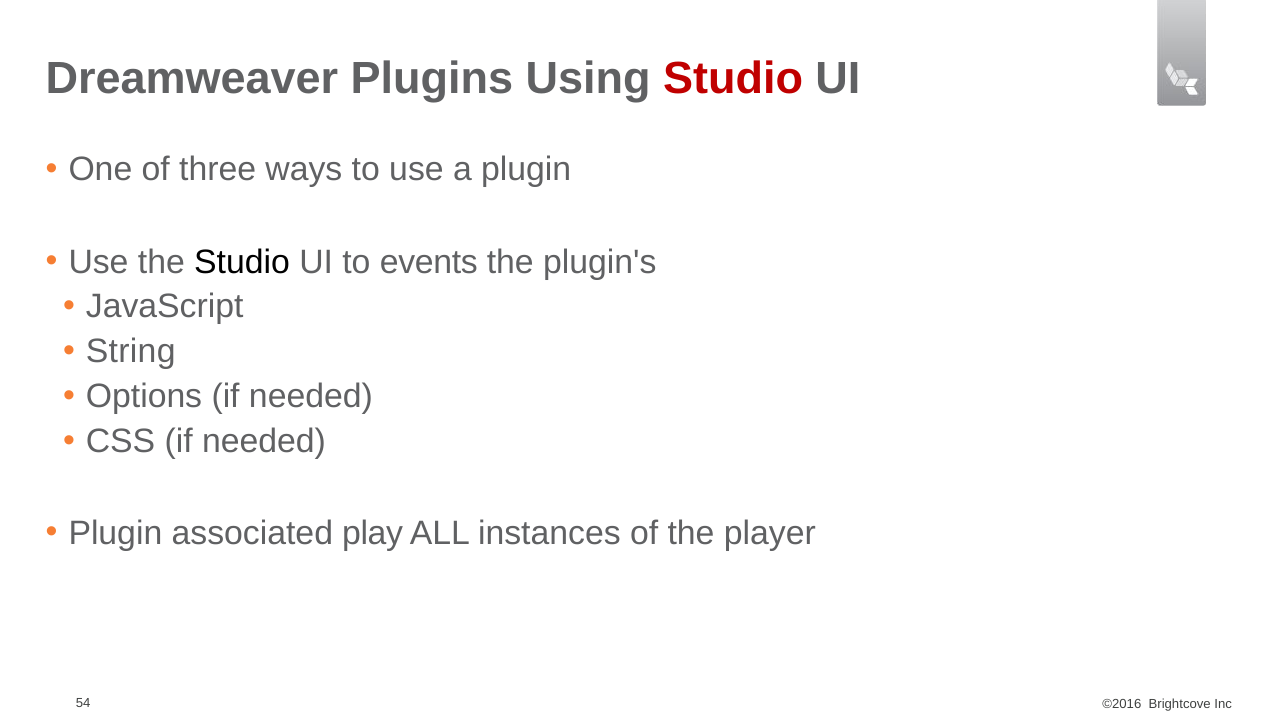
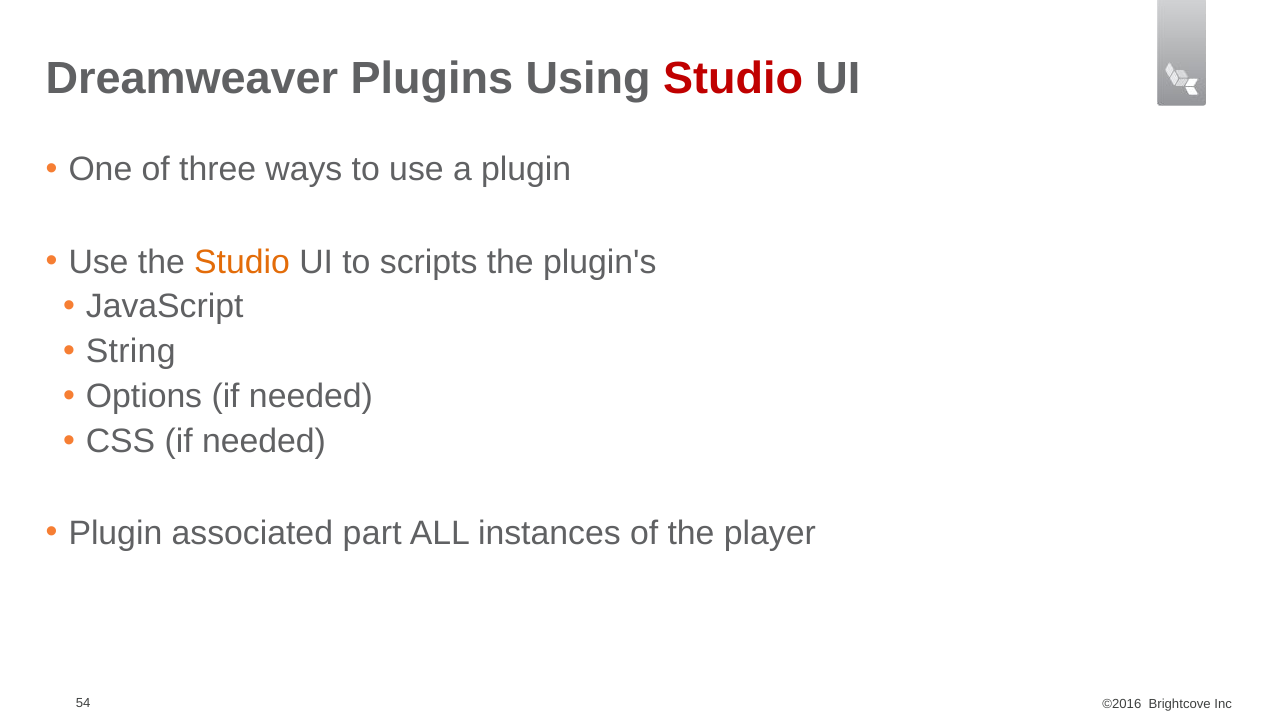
Studio at (242, 262) colour: black -> orange
events: events -> scripts
play: play -> part
